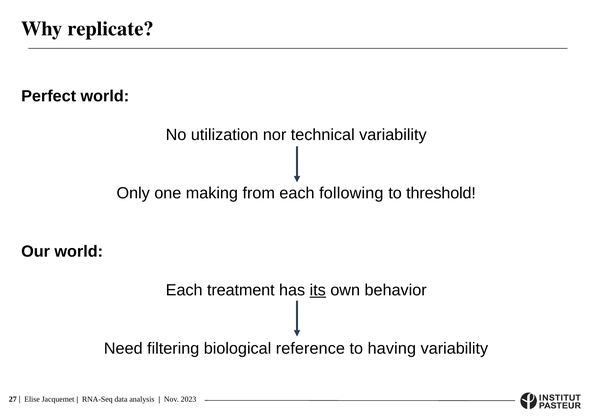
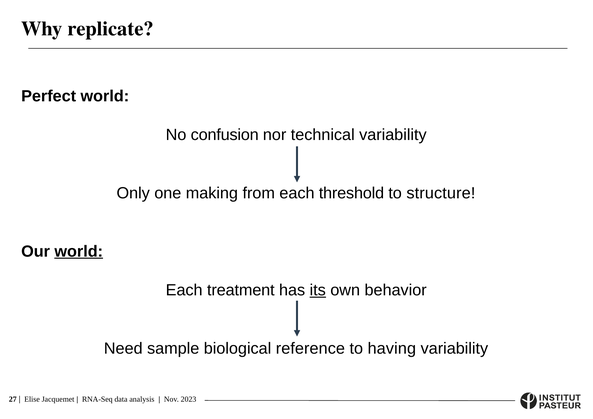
utilization: utilization -> confusion
following: following -> threshold
threshold: threshold -> structure
world at (79, 252) underline: none -> present
filtering: filtering -> sample
